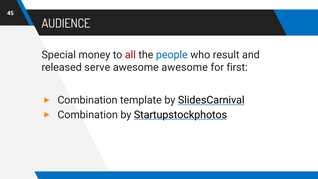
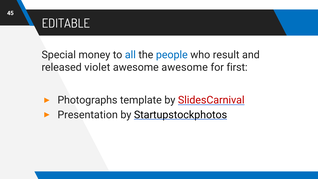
AUDIENCE: AUDIENCE -> EDITABLE
all colour: red -> blue
serve: serve -> violet
Combination at (87, 100): Combination -> Photographs
SlidesCarnival colour: black -> red
Combination at (88, 115): Combination -> Presentation
